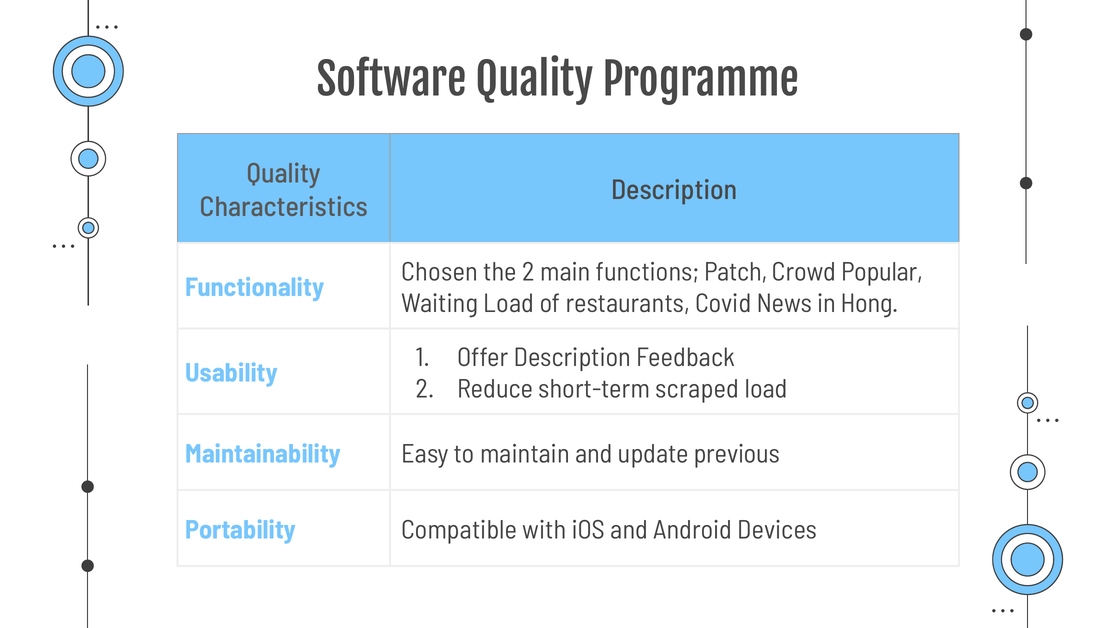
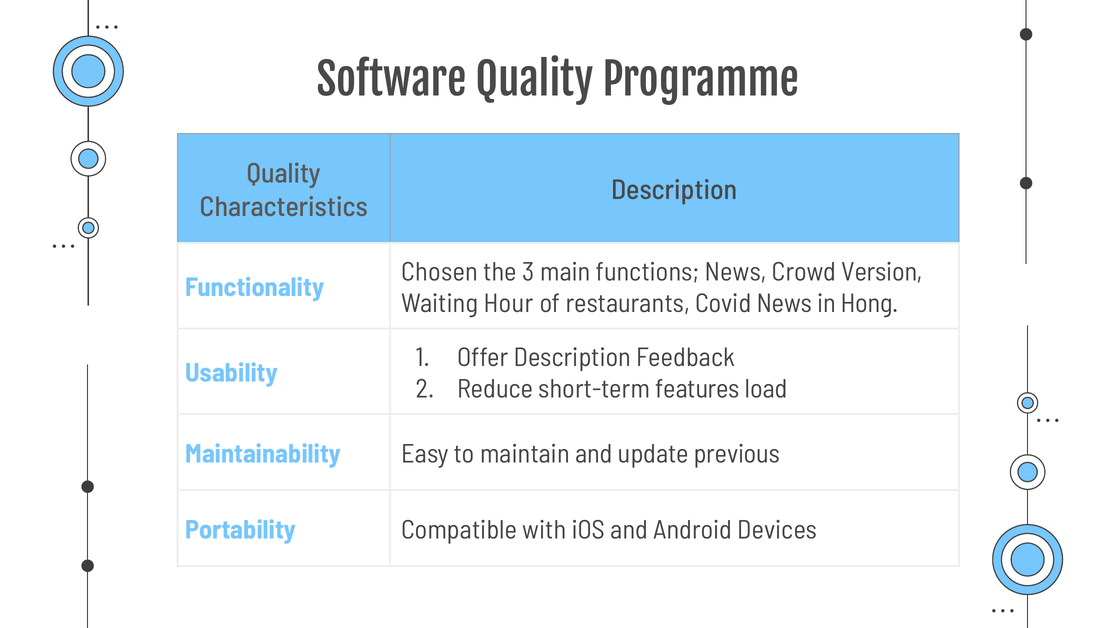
the 2: 2 -> 3
functions Patch: Patch -> News
Popular: Popular -> Version
Waiting Load: Load -> Hour
scraped: scraped -> features
